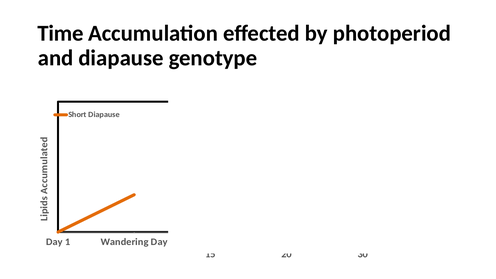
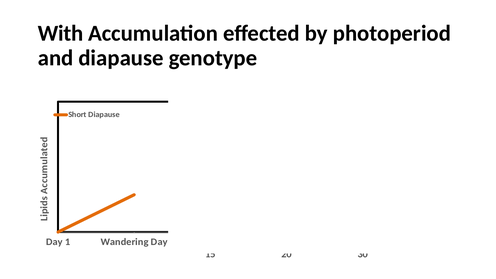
Time at (60, 33): Time -> With
